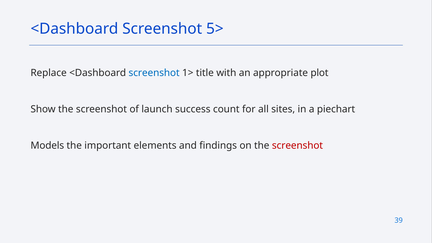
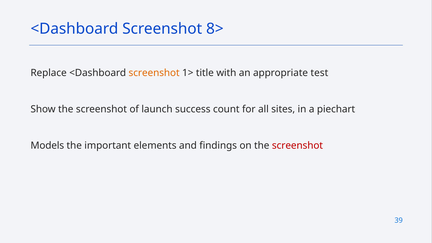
5>: 5> -> 8>
screenshot at (154, 73) colour: blue -> orange
plot: plot -> test
